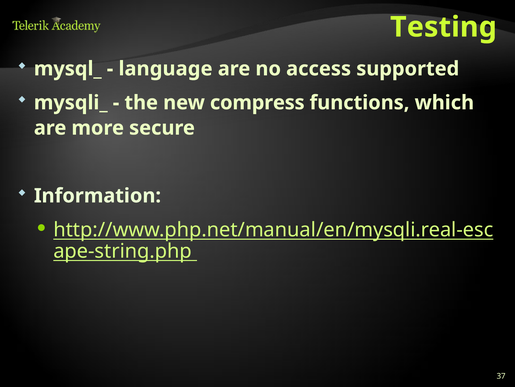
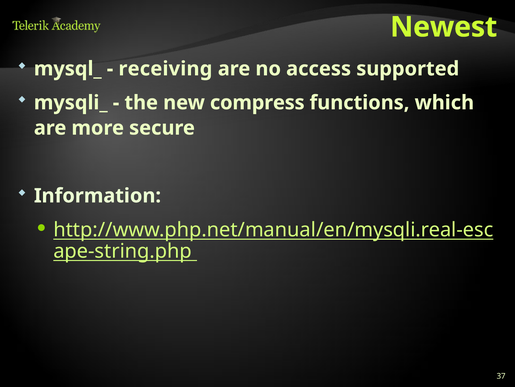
Testing: Testing -> Newest
language: language -> receiving
